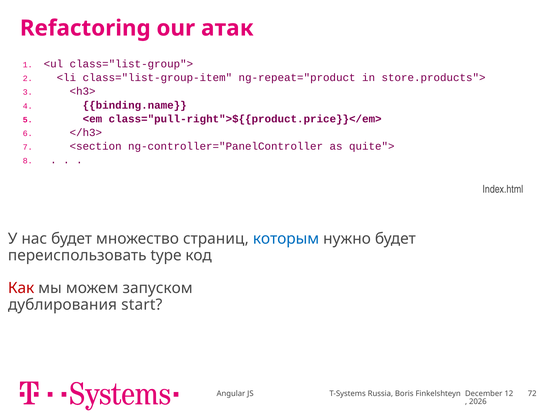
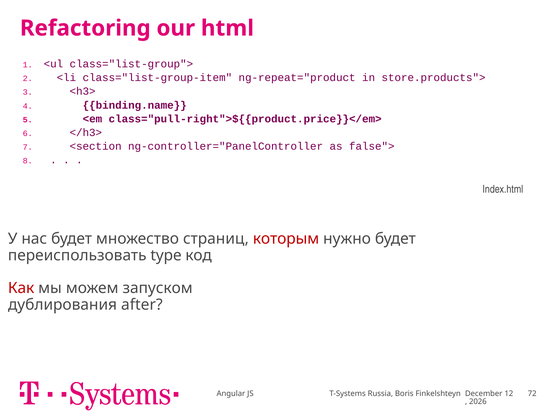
атак: атак -> html
quite">: quite"> -> false">
которым colour: blue -> red
start: start -> after
